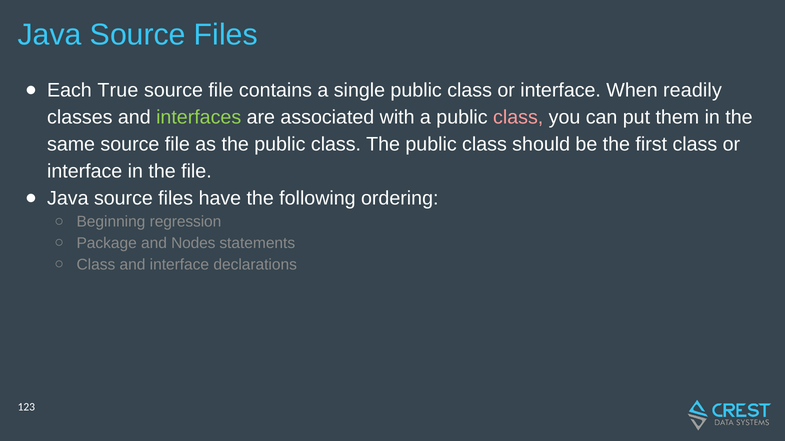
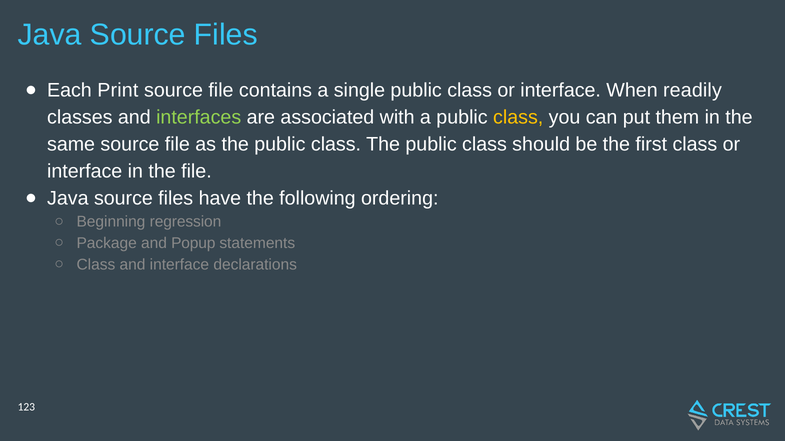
True: True -> Print
class at (518, 117) colour: pink -> yellow
Nodes: Nodes -> Popup
